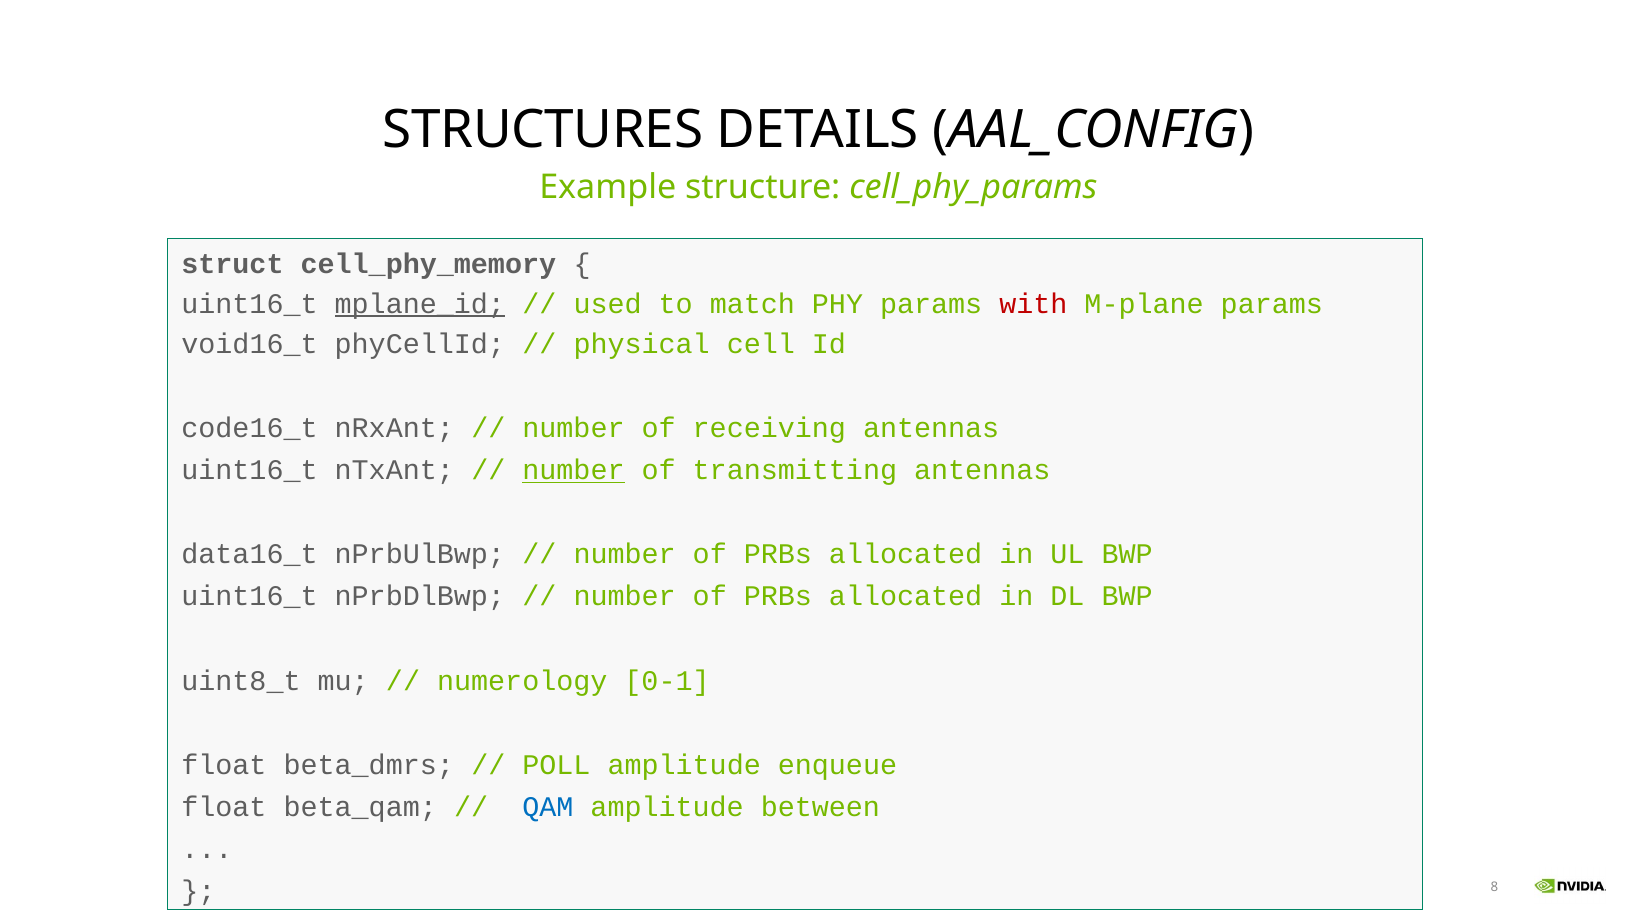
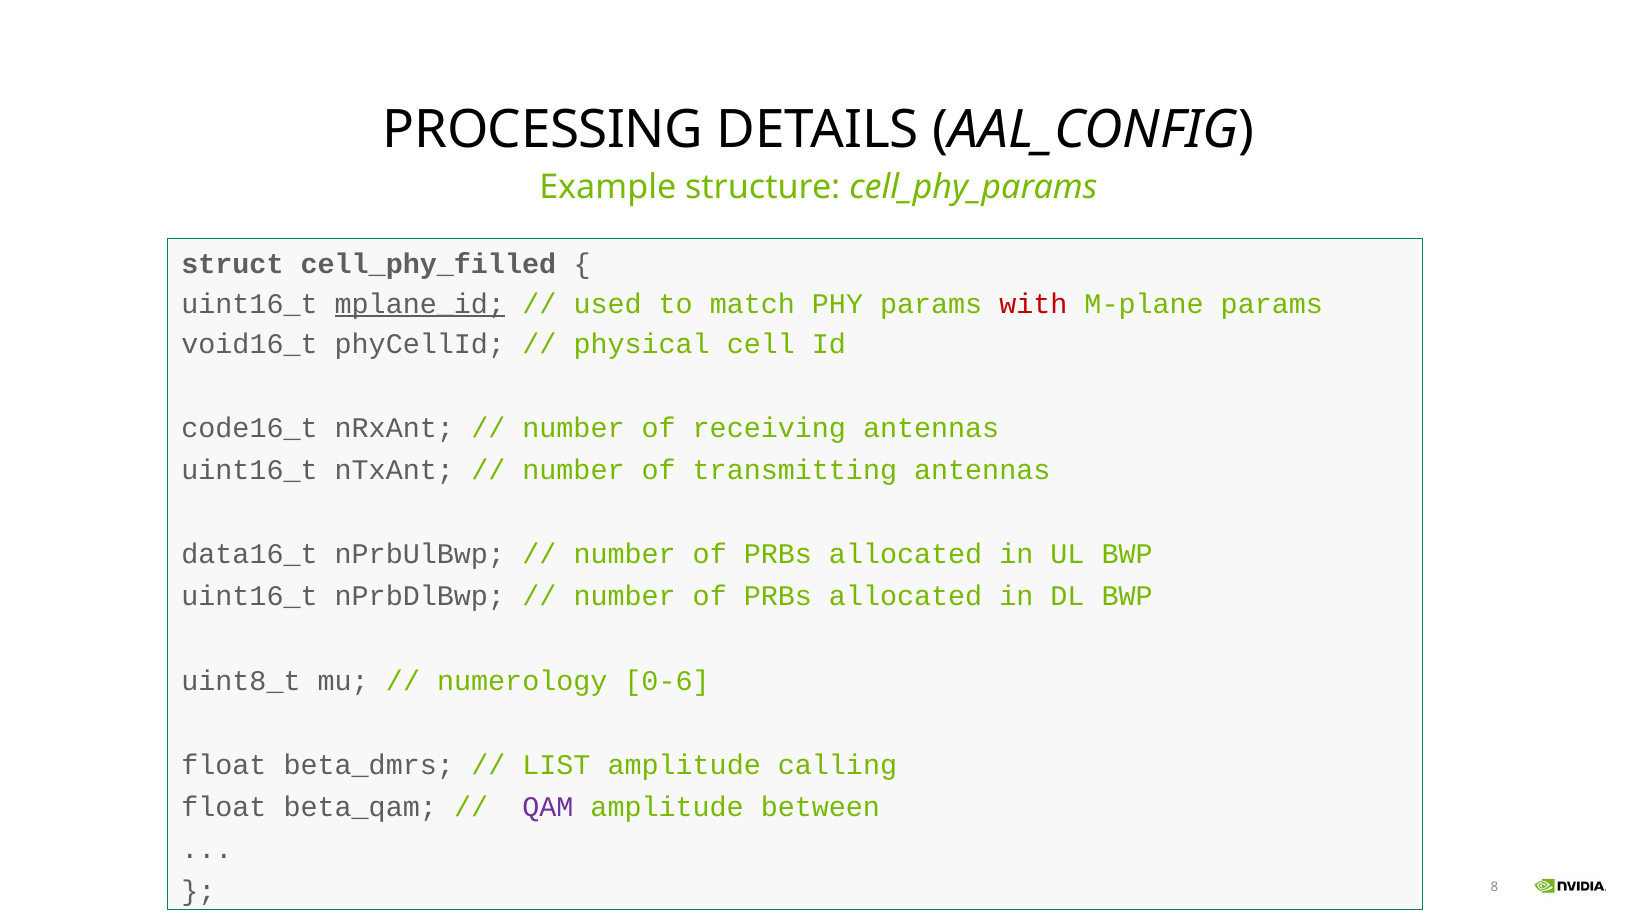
STRUCTURES: STRUCTURES -> PROCESSING
cell_phy_memory: cell_phy_memory -> cell_phy_filled
number at (573, 470) underline: present -> none
0-1: 0-1 -> 0-6
POLL: POLL -> LIST
enqueue: enqueue -> calling
QAM colour: blue -> purple
